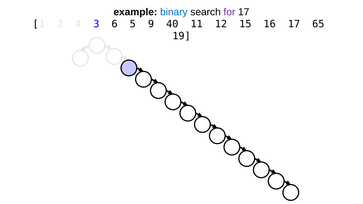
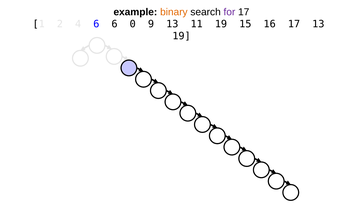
binary colour: blue -> orange
4 3: 3 -> 6
6 5: 5 -> 0
9 40: 40 -> 13
11 12: 12 -> 19
17 65: 65 -> 13
